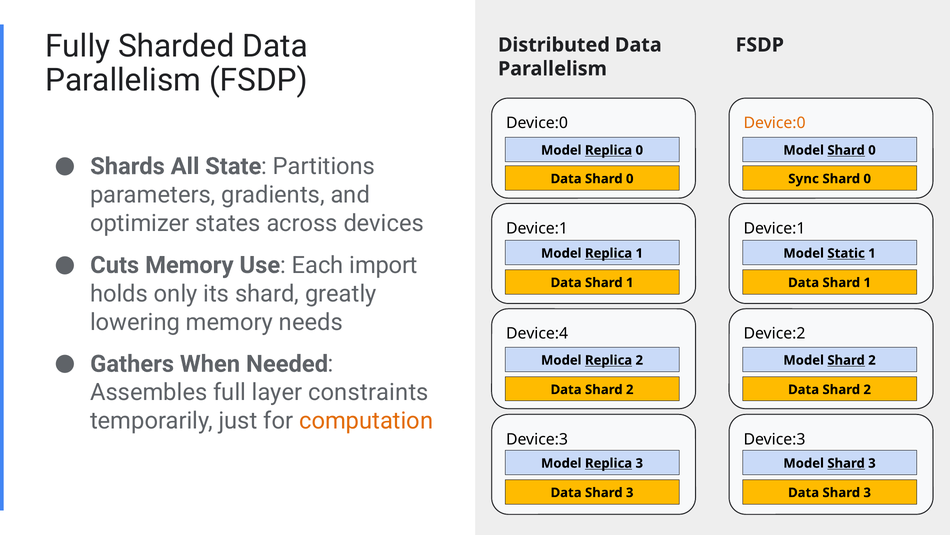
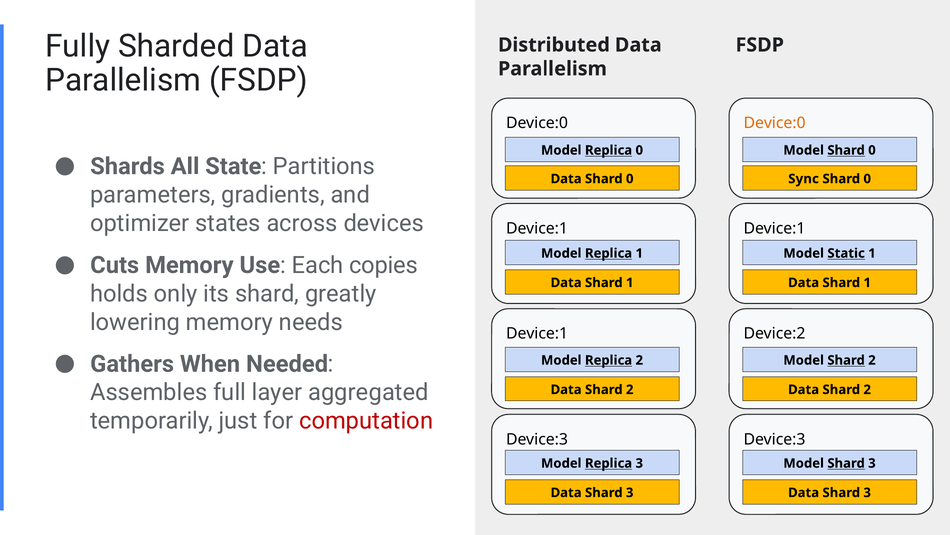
import: import -> copies
Device:4 at (537, 333): Device:4 -> Device:1
constraints: constraints -> aggregated
computation colour: orange -> red
